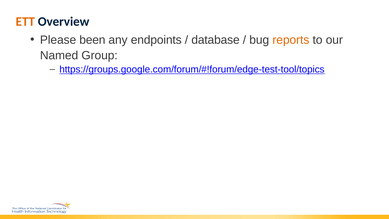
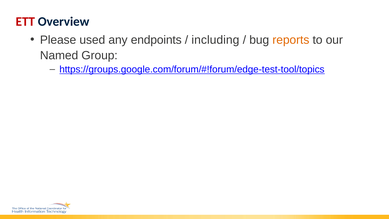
ETT colour: orange -> red
been: been -> used
database: database -> including
